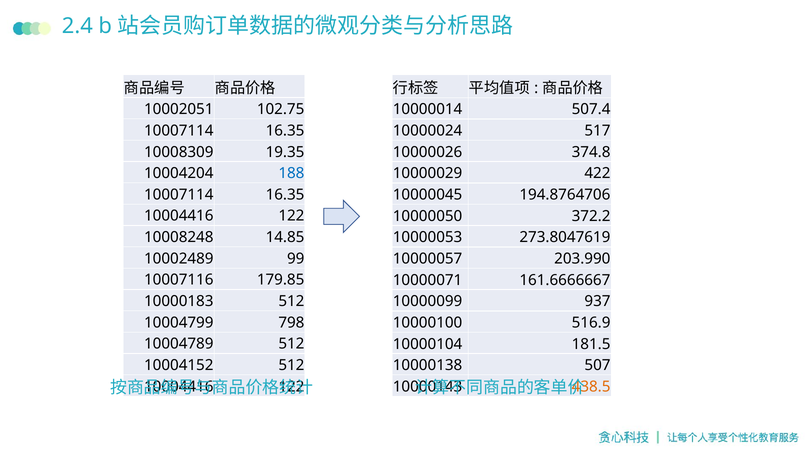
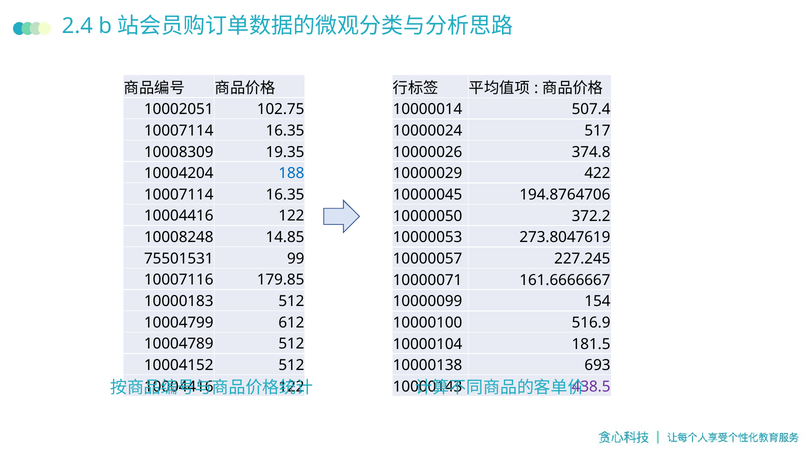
10002489: 10002489 -> 75501531
203.990: 203.990 -> 227.245
937: 937 -> 154
798: 798 -> 612
507: 507 -> 693
438.5 colour: orange -> purple
